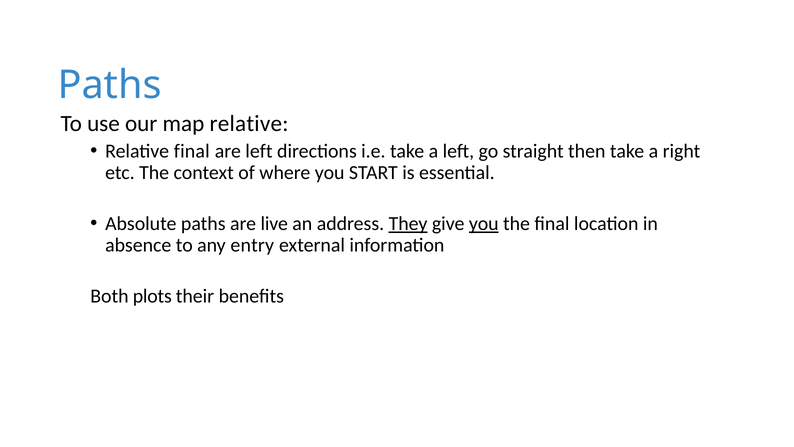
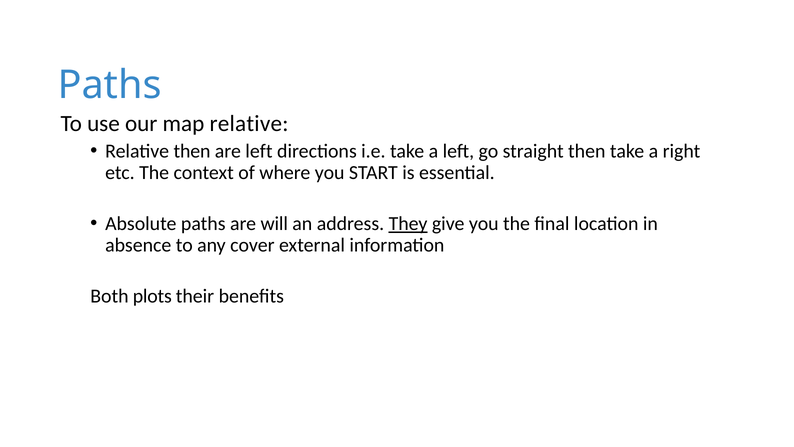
Relative final: final -> then
live: live -> will
you at (484, 223) underline: present -> none
entry: entry -> cover
